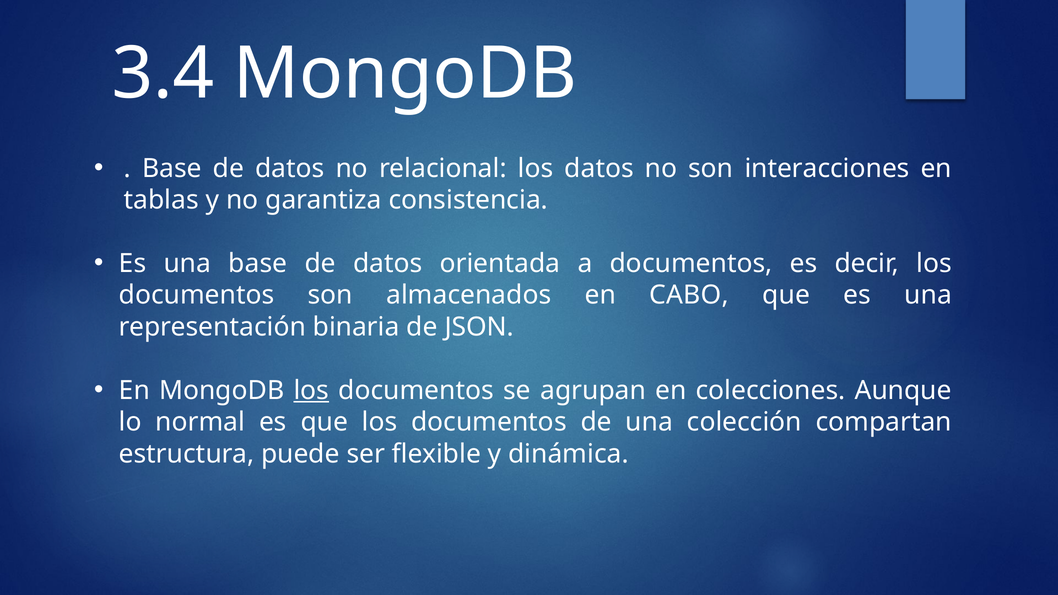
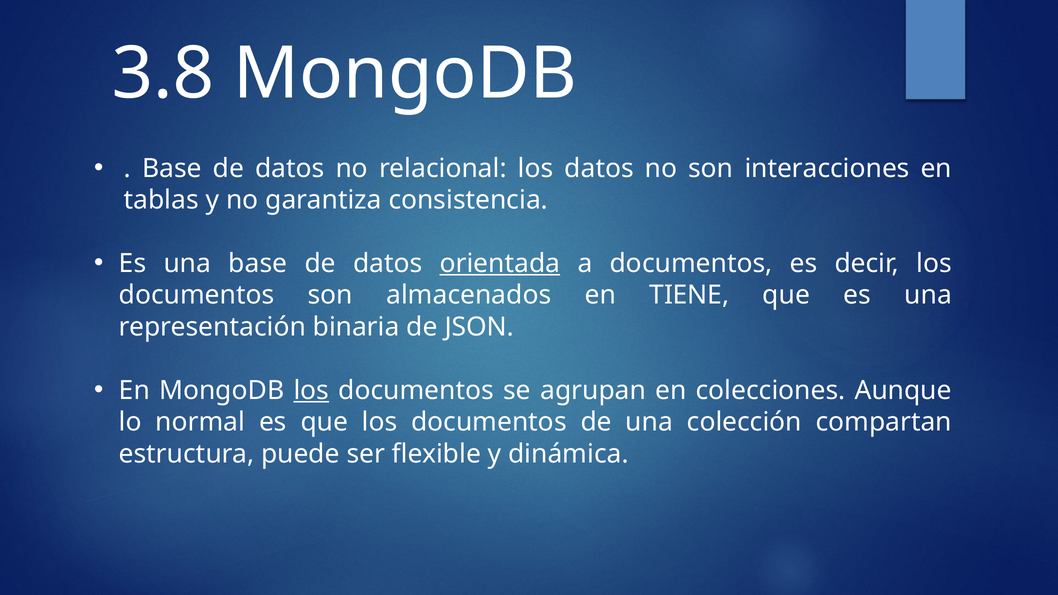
3.4: 3.4 -> 3.8
orientada underline: none -> present
CABO: CABO -> TIENE
